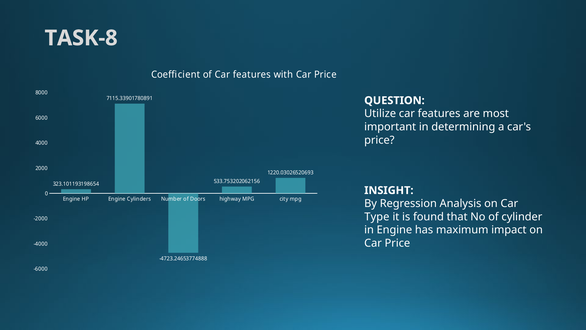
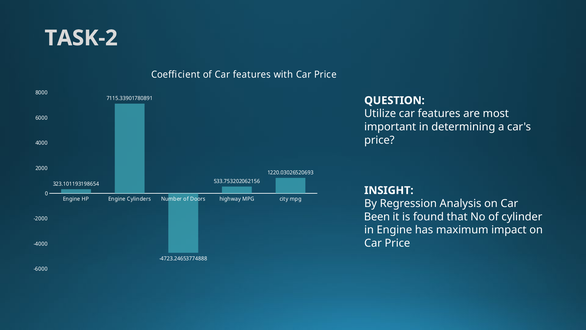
TASK-8: TASK-8 -> TASK-2
Type: Type -> Been
